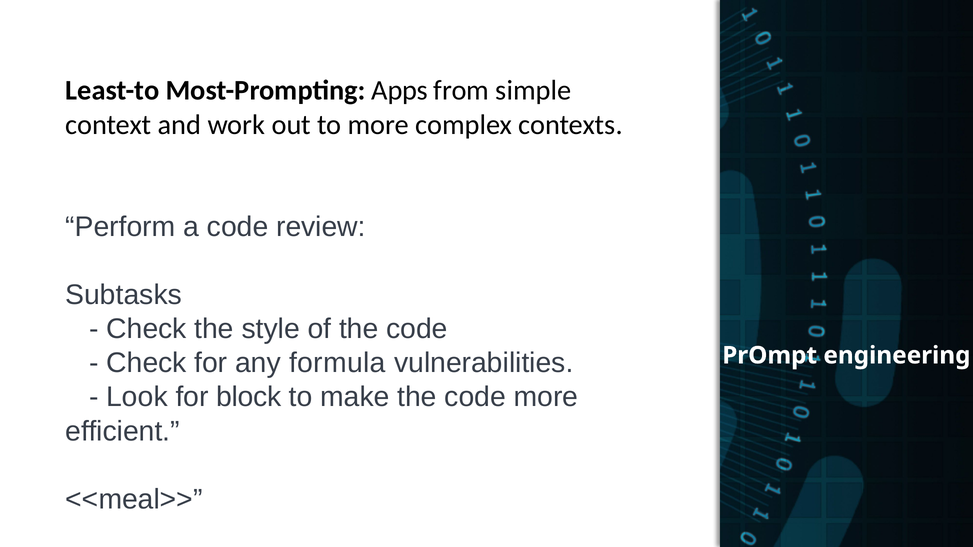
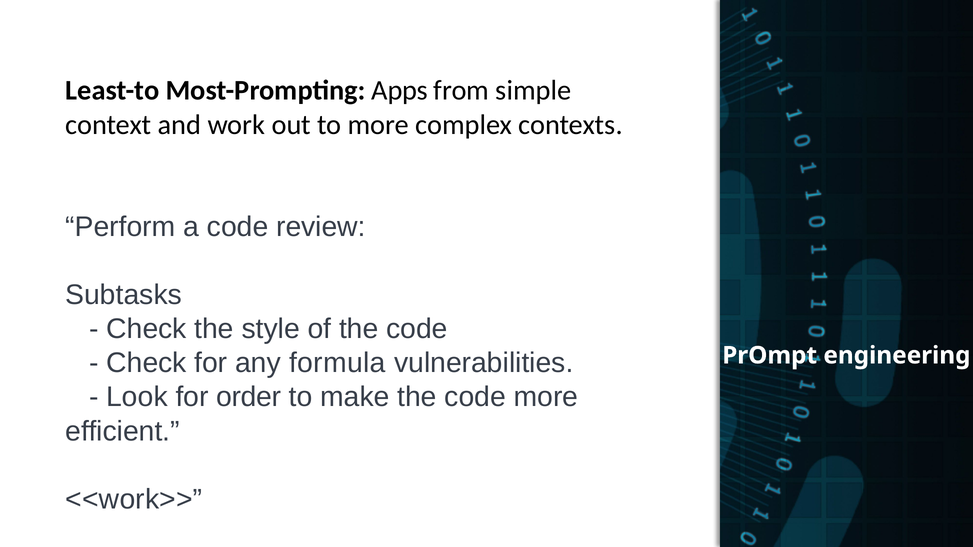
block: block -> order
<<meal>>: <<meal>> -> <<work>>
